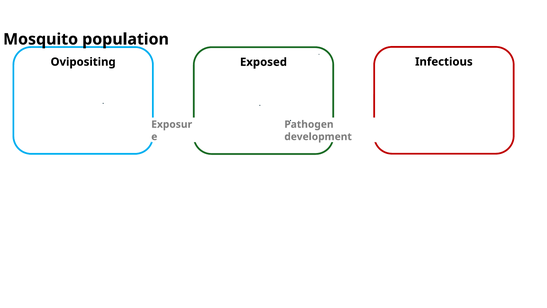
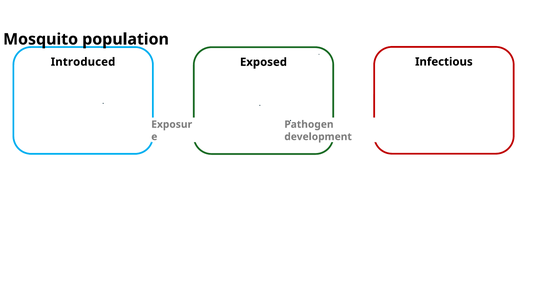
Ovipositing: Ovipositing -> Introduced
